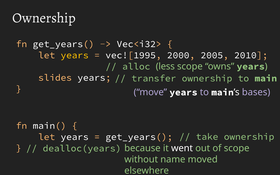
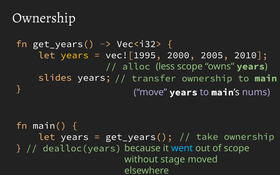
bases: bases -> nums
went colour: white -> light blue
name: name -> stage
